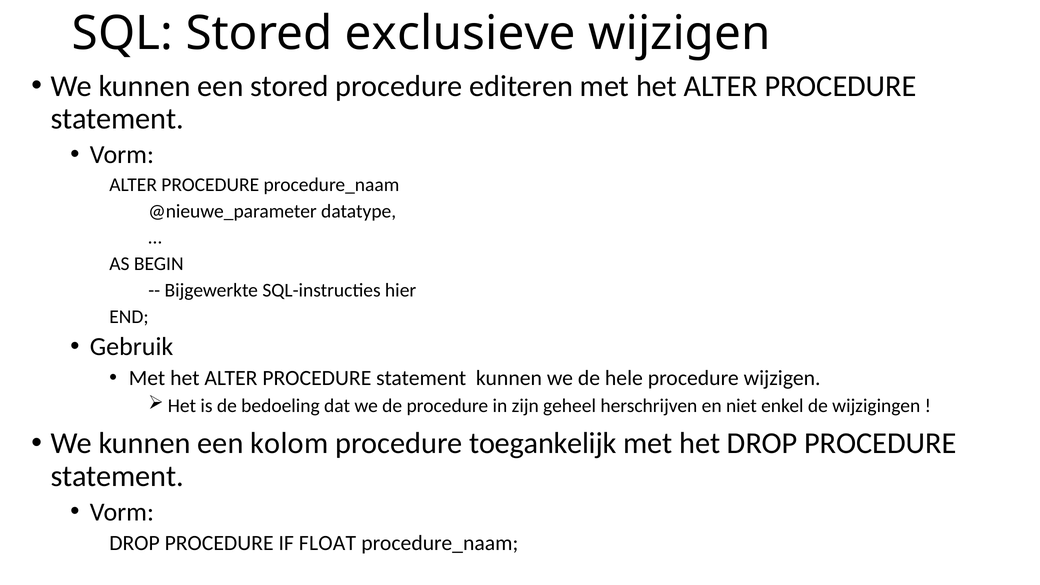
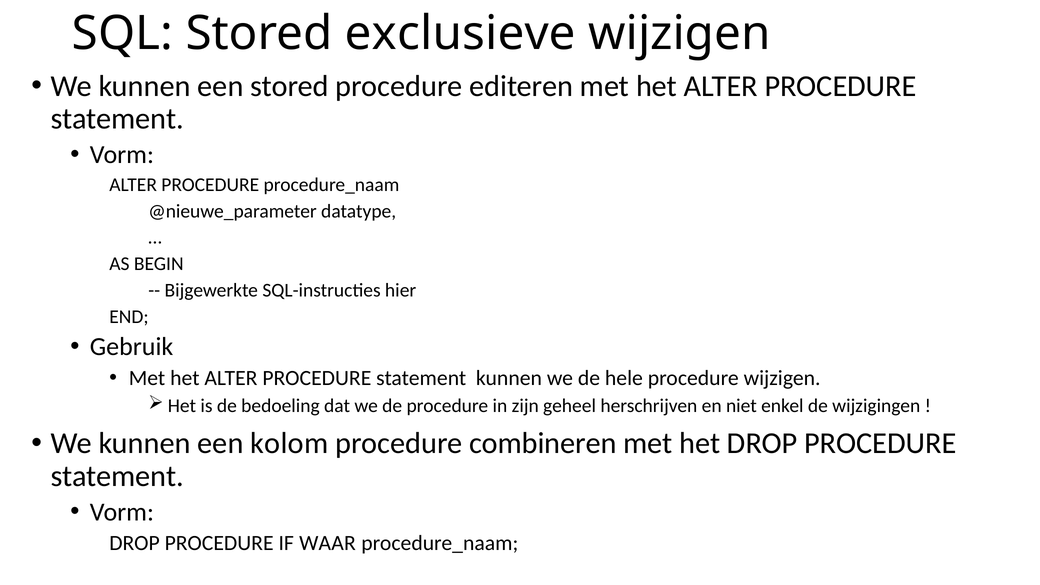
toegankelijk: toegankelijk -> combineren
FLOAT: FLOAT -> WAAR
